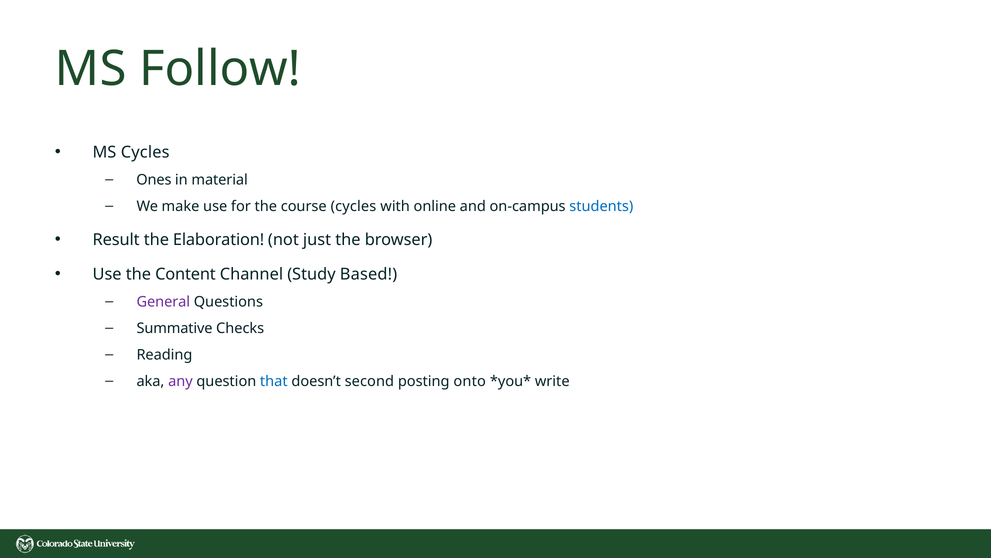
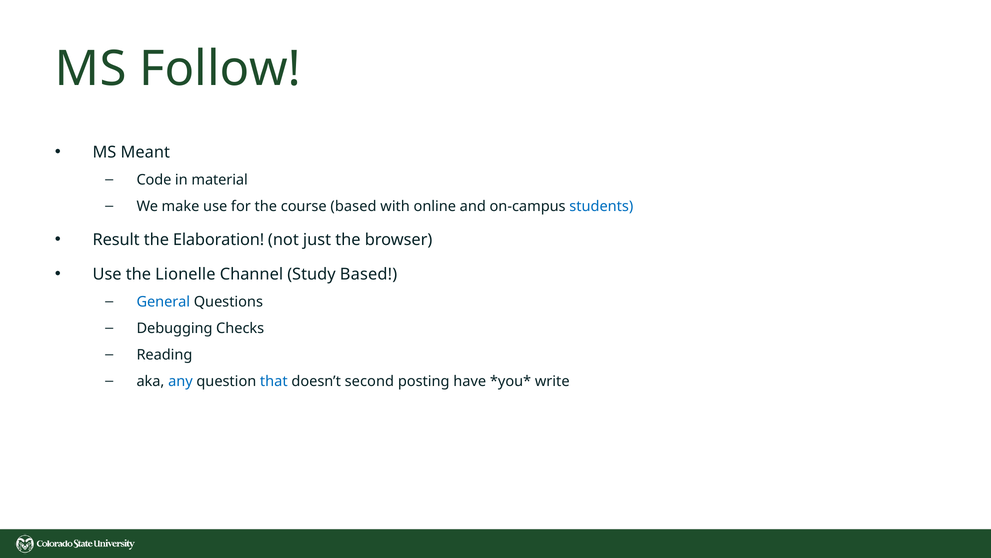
MS Cycles: Cycles -> Meant
Ones: Ones -> Code
course cycles: cycles -> based
Content: Content -> Lionelle
General colour: purple -> blue
Summative: Summative -> Debugging
any colour: purple -> blue
onto: onto -> have
